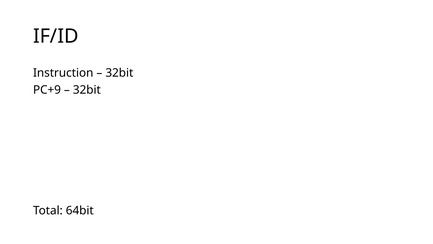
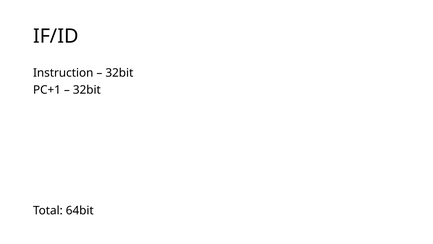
PC+9: PC+9 -> PC+1
